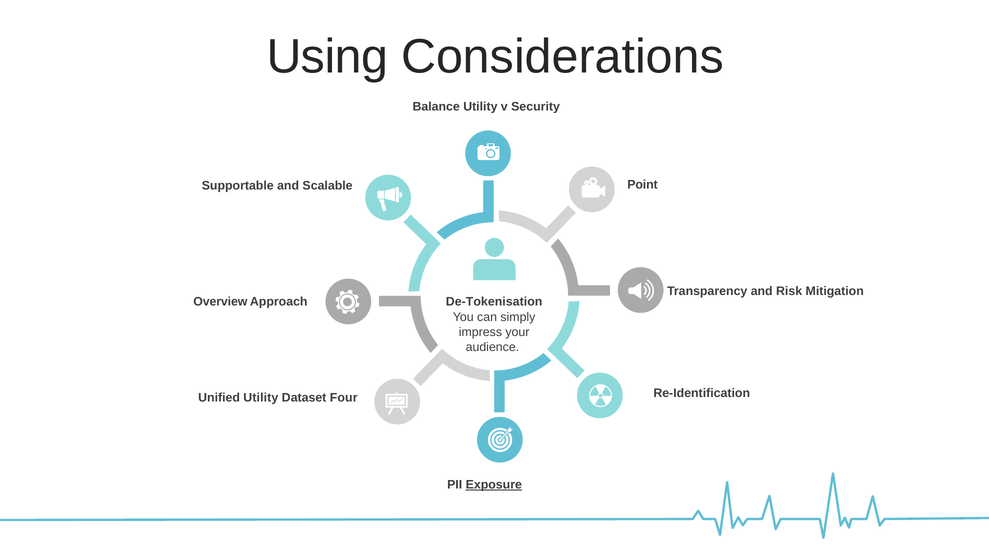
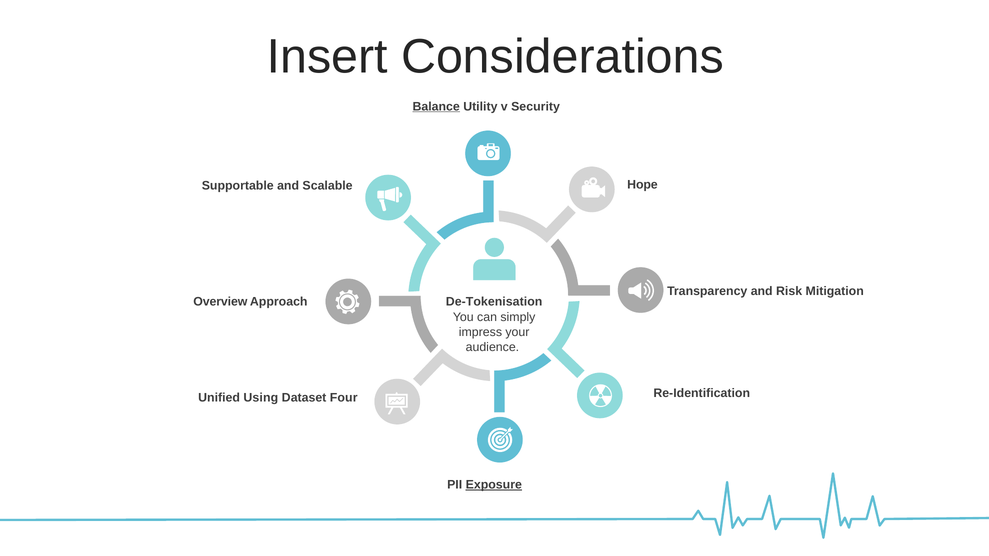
Using: Using -> Insert
Balance underline: none -> present
Point: Point -> Hope
Unified Utility: Utility -> Using
